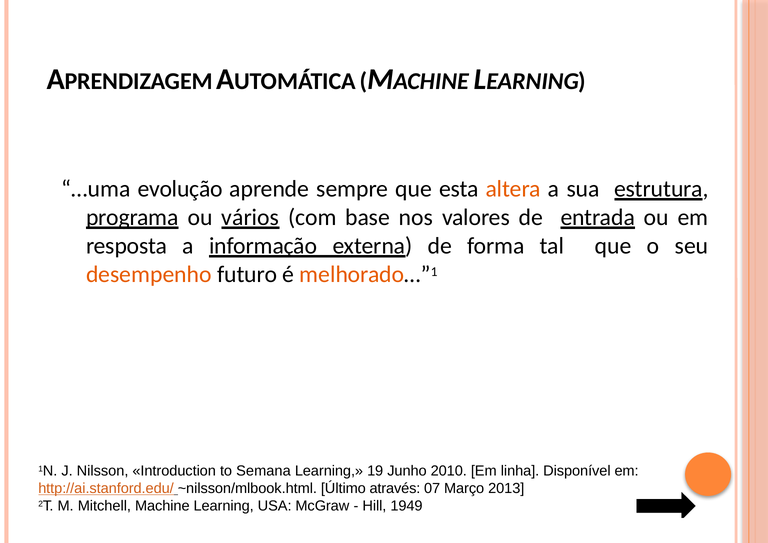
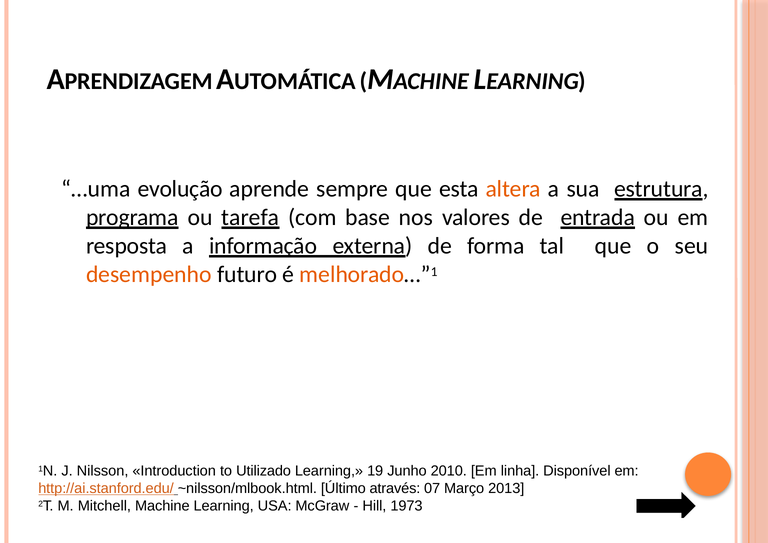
vários: vários -> tarefa
Semana: Semana -> Utilizado
1949: 1949 -> 1973
